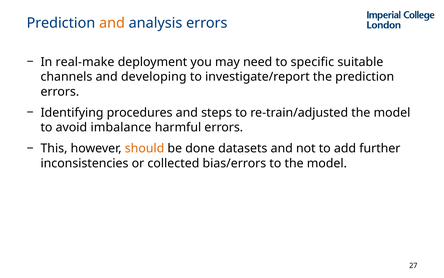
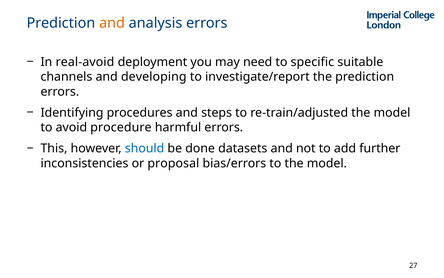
real-make: real-make -> real-avoid
imbalance: imbalance -> procedure
should colour: orange -> blue
collected: collected -> proposal
